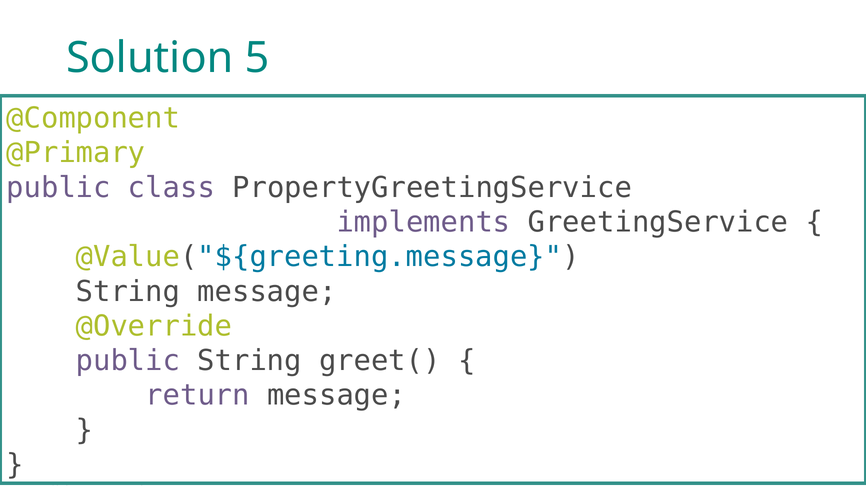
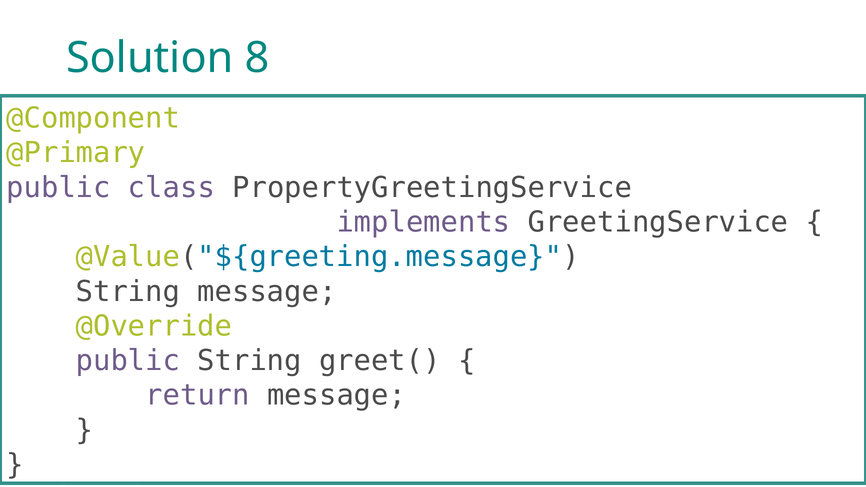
5: 5 -> 8
